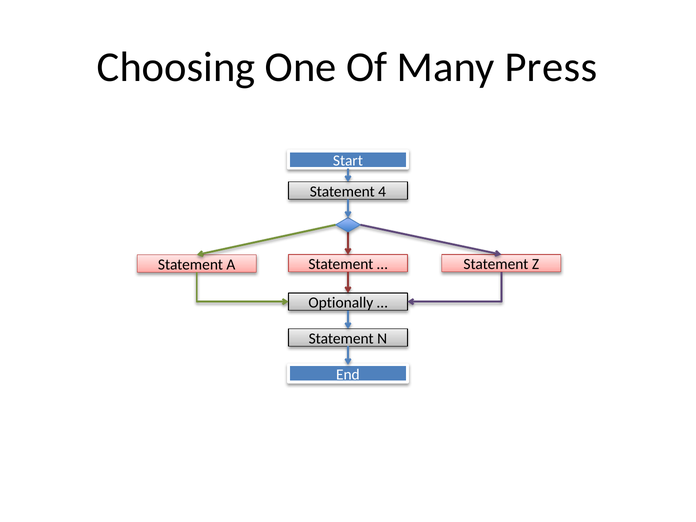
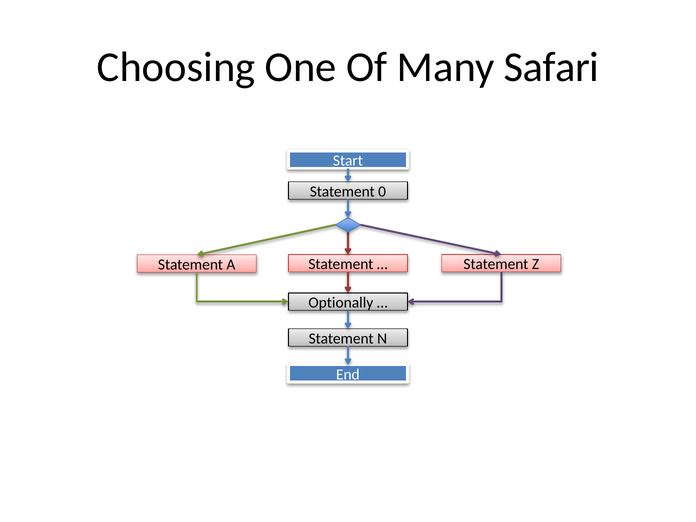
Press: Press -> Safari
4: 4 -> 0
